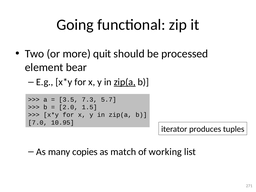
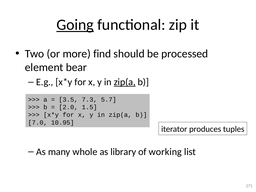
Going underline: none -> present
quit: quit -> find
copies: copies -> whole
match: match -> library
